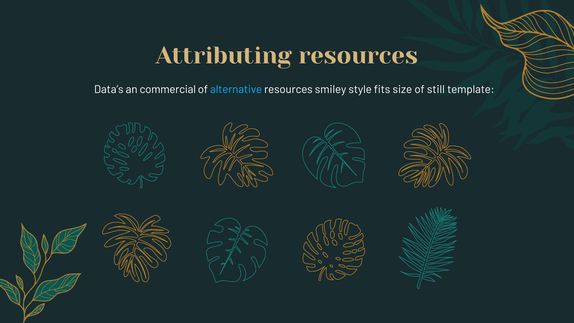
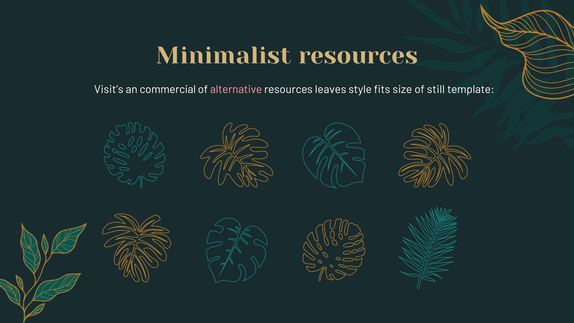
Attributing: Attributing -> Minimalist
Data’s: Data’s -> Visit’s
alternative colour: light blue -> pink
smiley: smiley -> leaves
